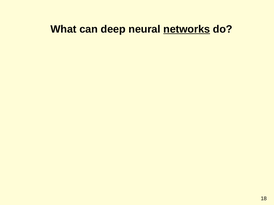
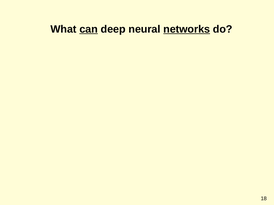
can underline: none -> present
